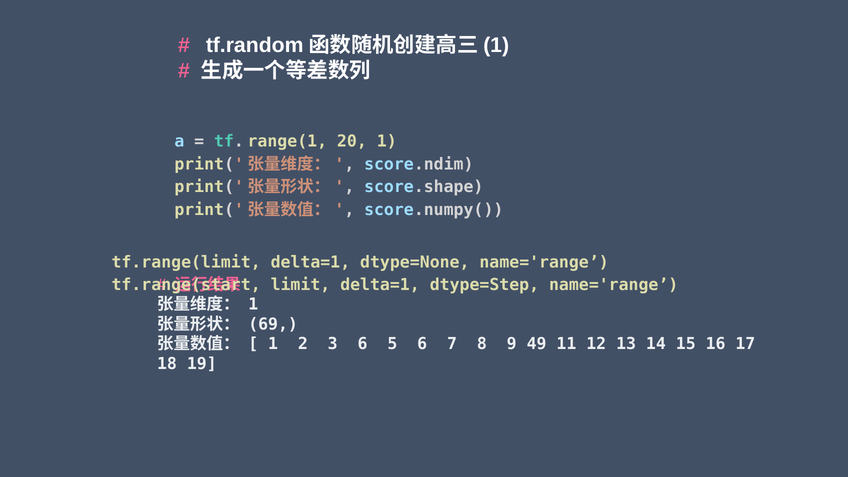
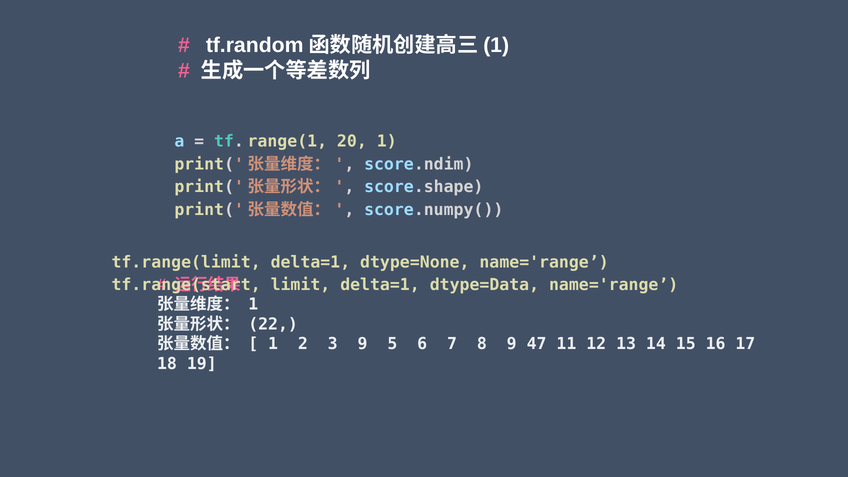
dtype=Step: dtype=Step -> dtype=Data
69: 69 -> 22
3 6: 6 -> 9
49: 49 -> 47
